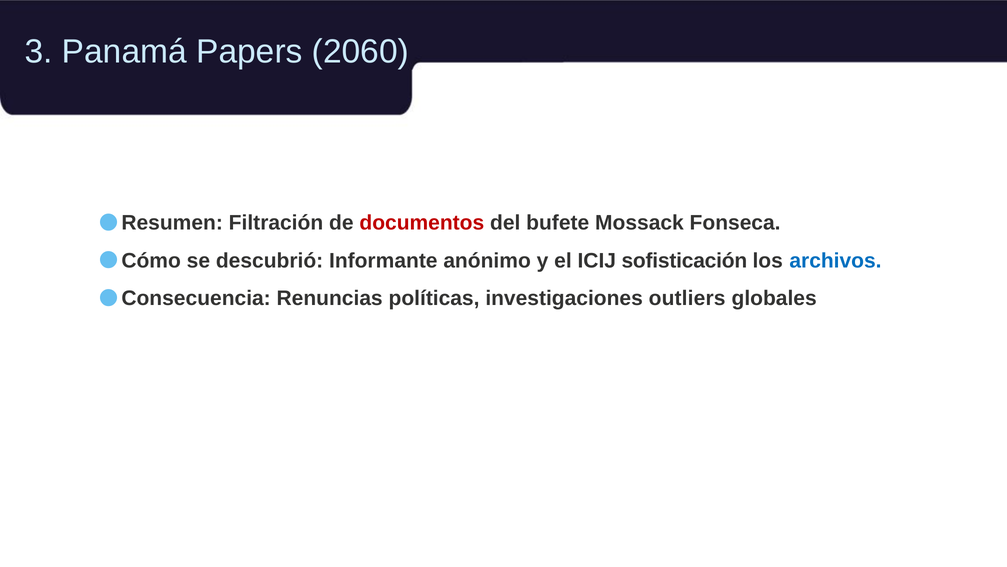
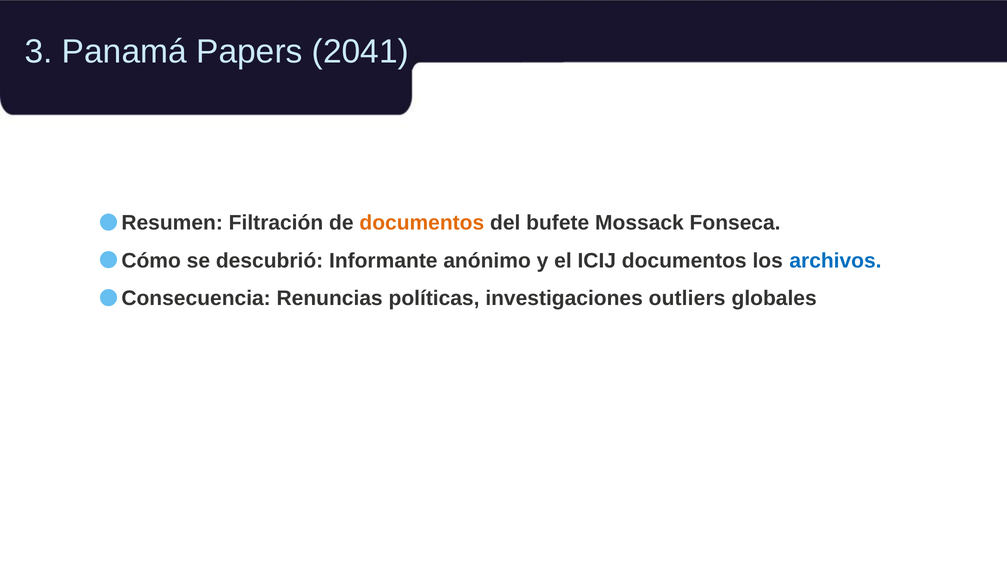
2060: 2060 -> 2041
documentos at (422, 223) colour: red -> orange
ICIJ sofisticación: sofisticación -> documentos
